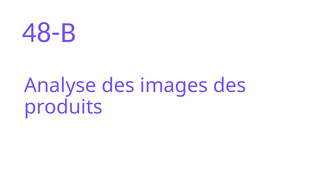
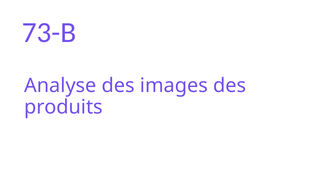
48-B: 48-B -> 73-B
